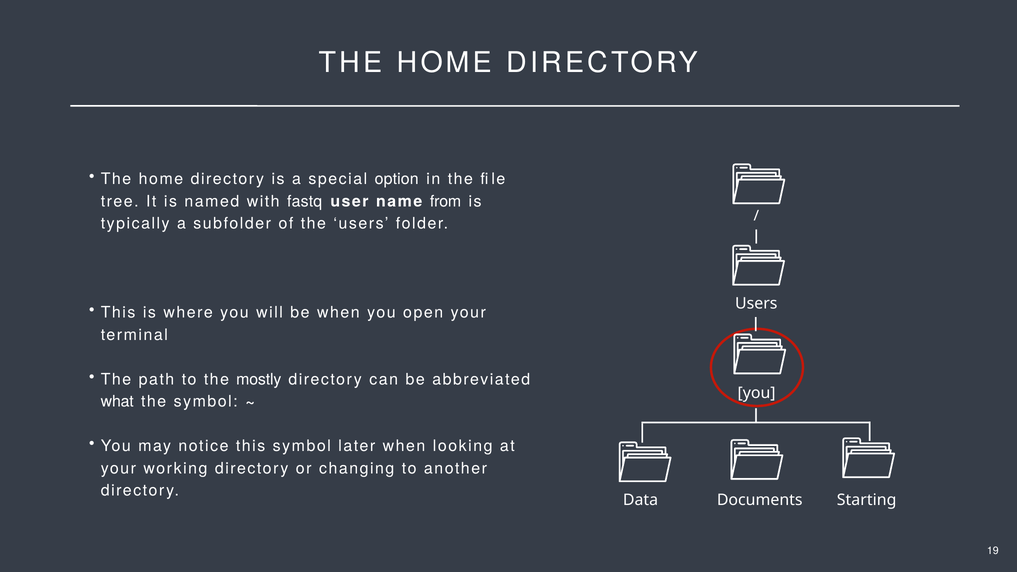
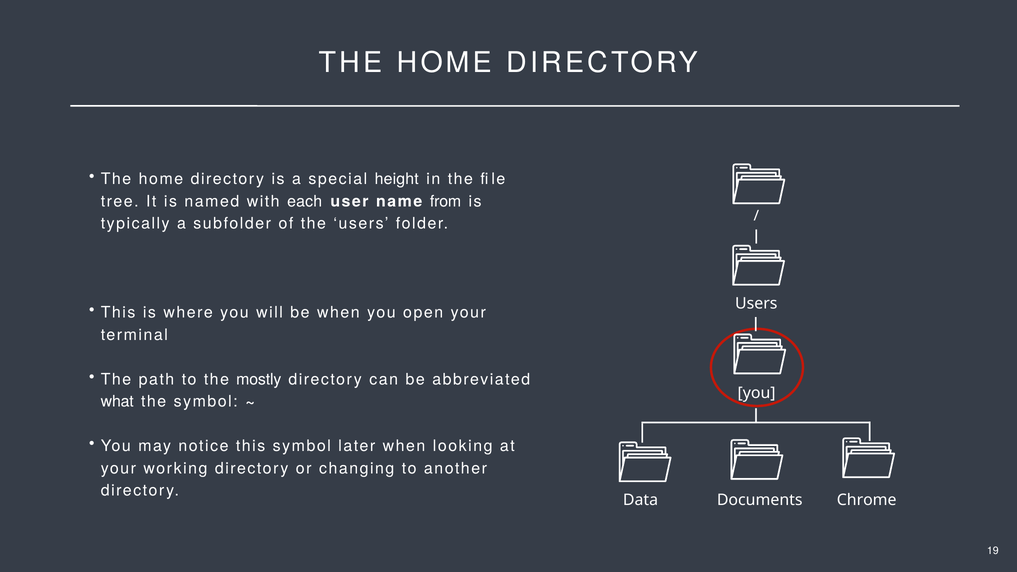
option: option -> height
fastq: fastq -> each
Starting: Starting -> Chrome
